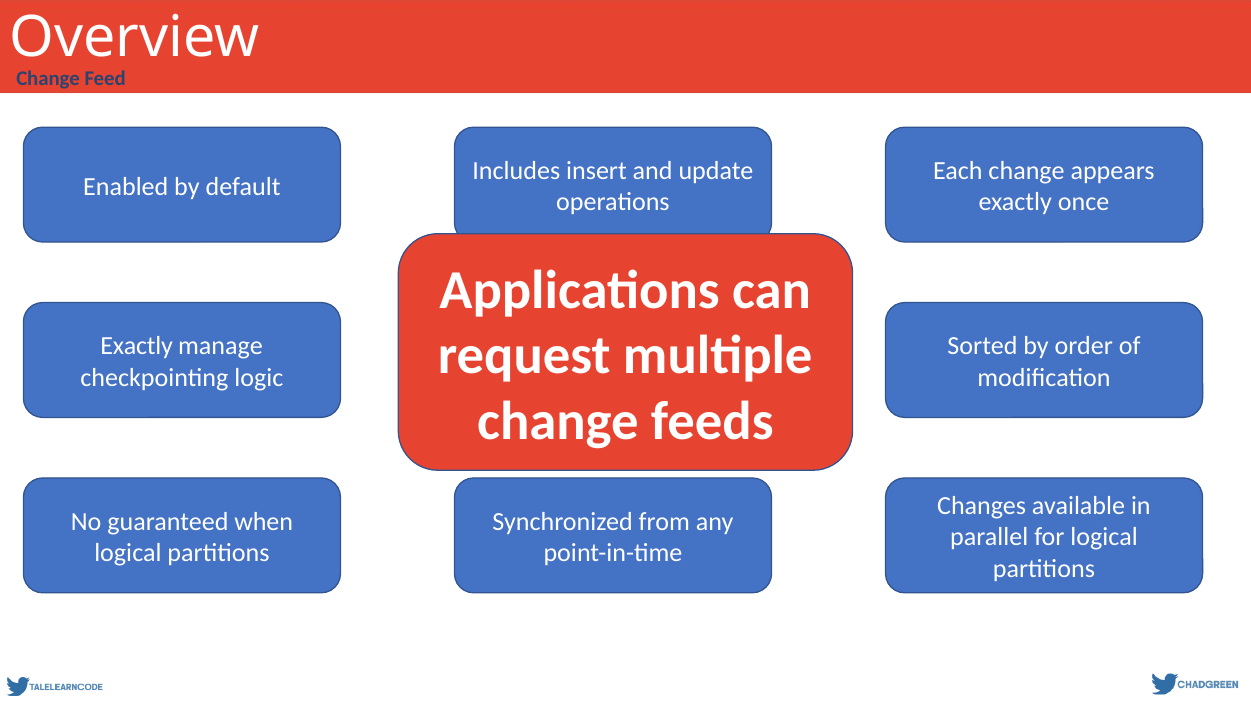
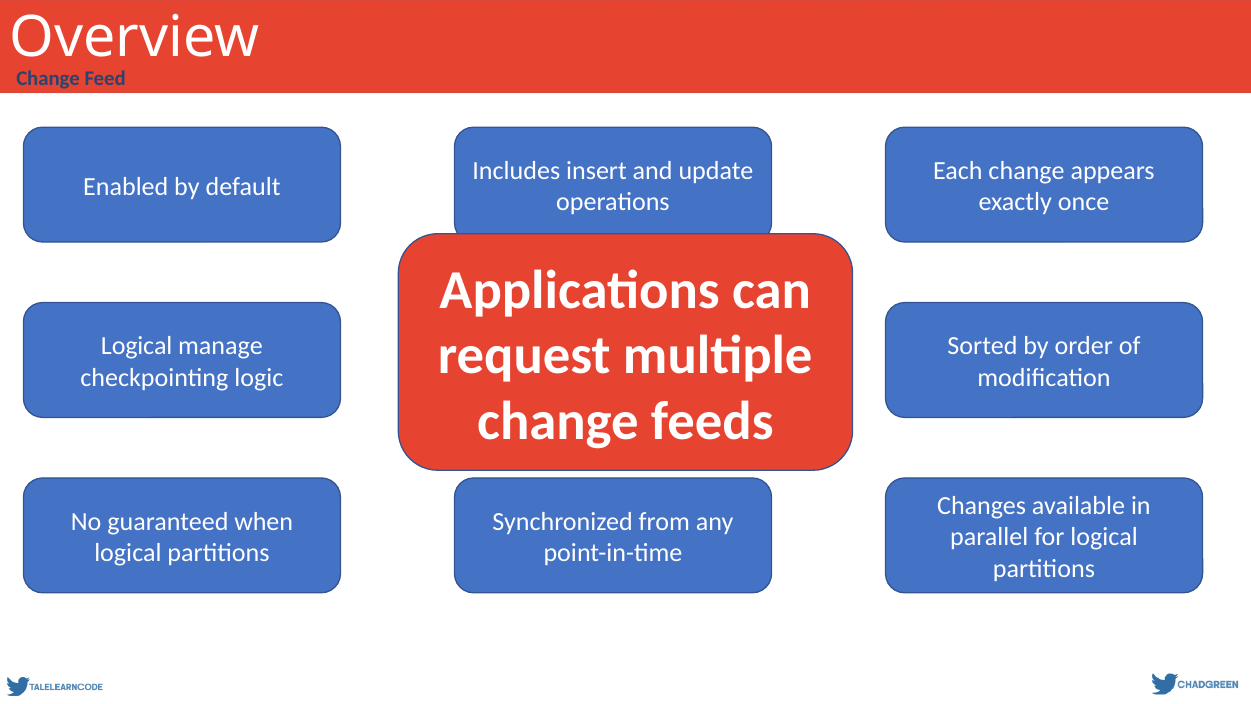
Exactly at (137, 346): Exactly -> Logical
